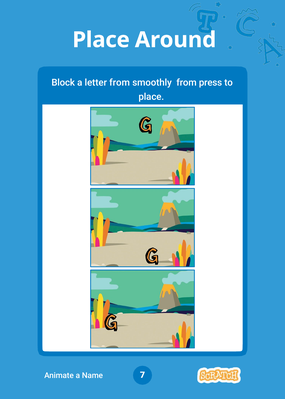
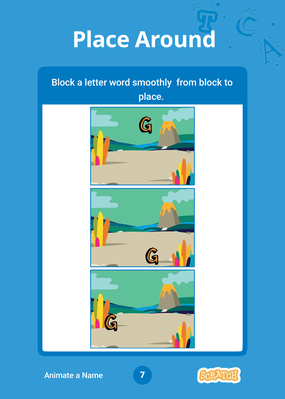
letter from: from -> word
from press: press -> block
